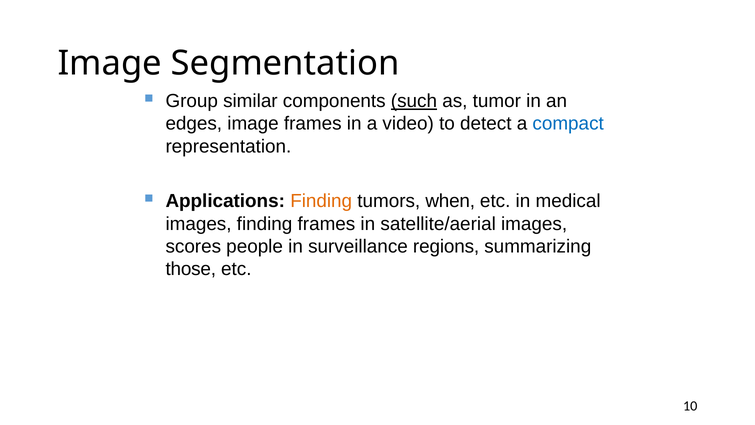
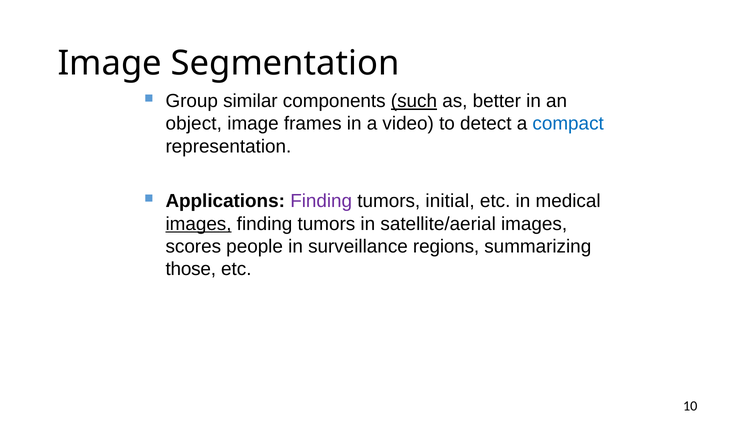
tumor: tumor -> better
edges: edges -> object
Finding at (321, 201) colour: orange -> purple
when: when -> initial
images at (199, 224) underline: none -> present
frames at (326, 224): frames -> tumors
